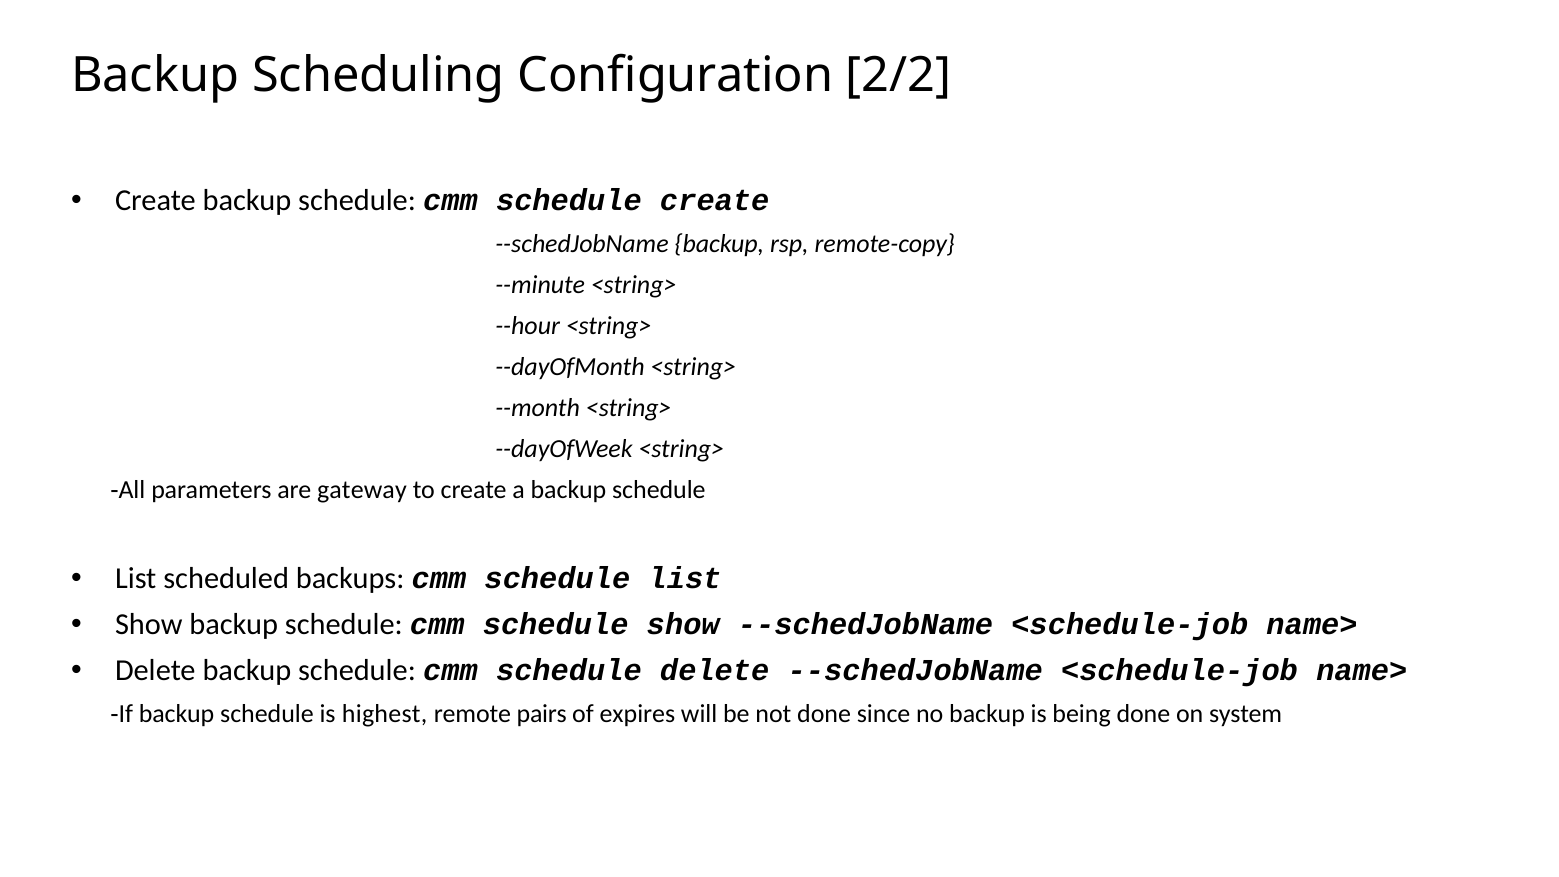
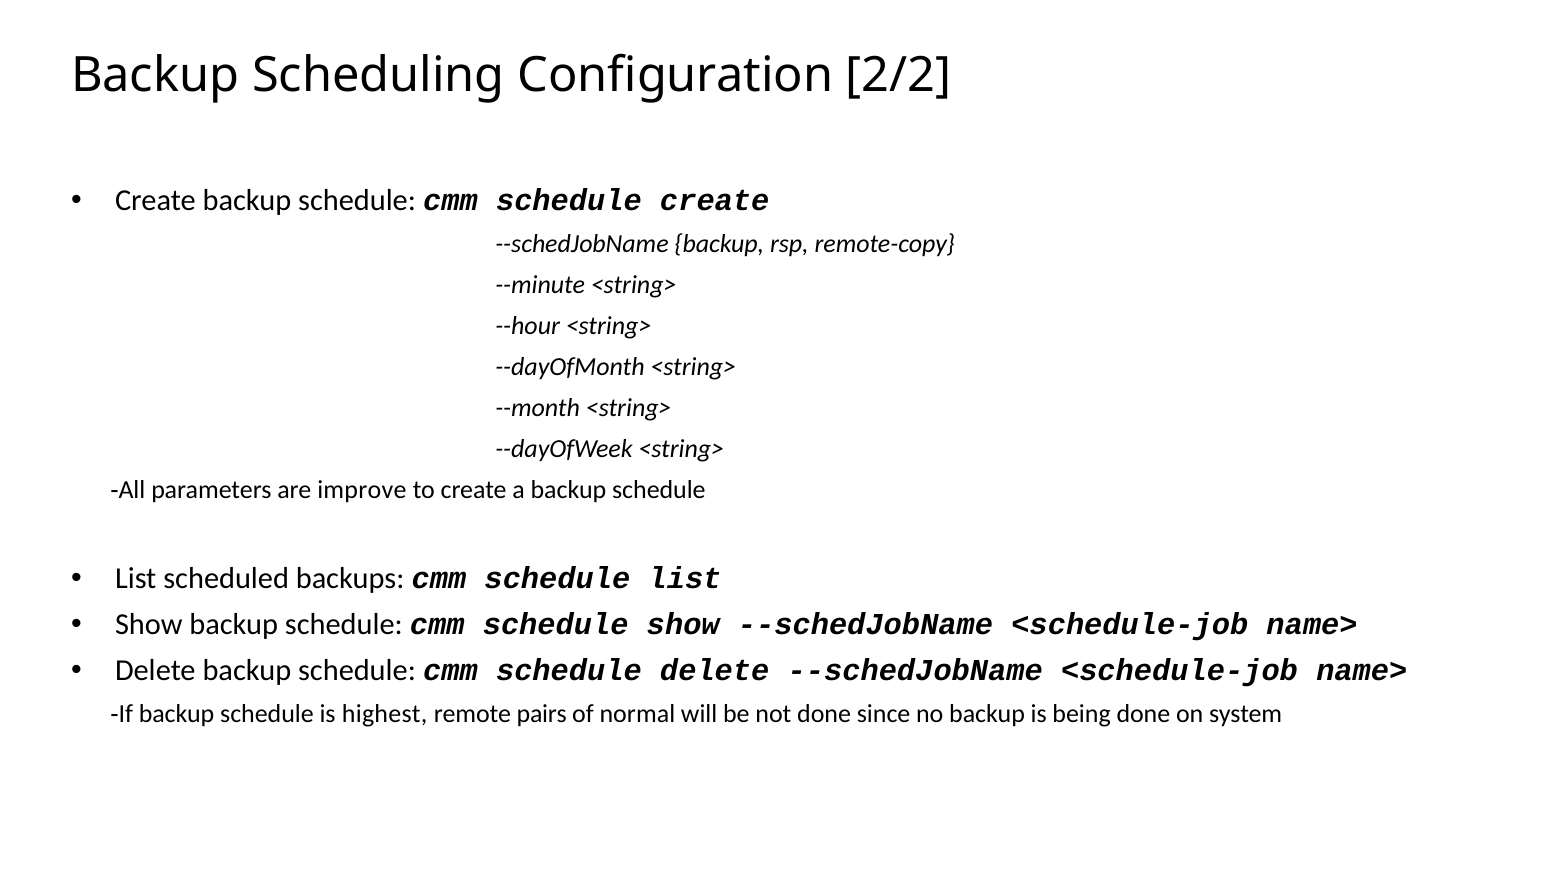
gateway: gateway -> improve
expires: expires -> normal
